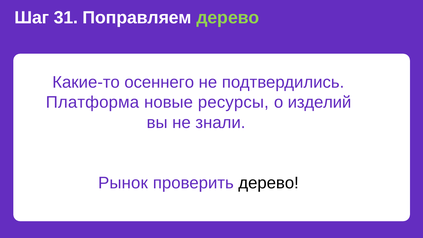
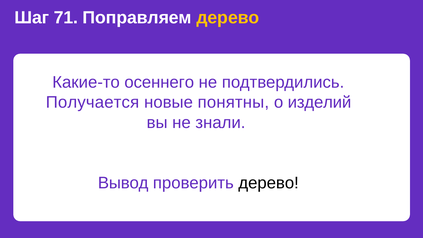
31: 31 -> 71
дерево at (228, 18) colour: light green -> yellow
Платформа: Платформа -> Получается
ресурсы: ресурсы -> понятны
Рынок: Рынок -> Вывод
